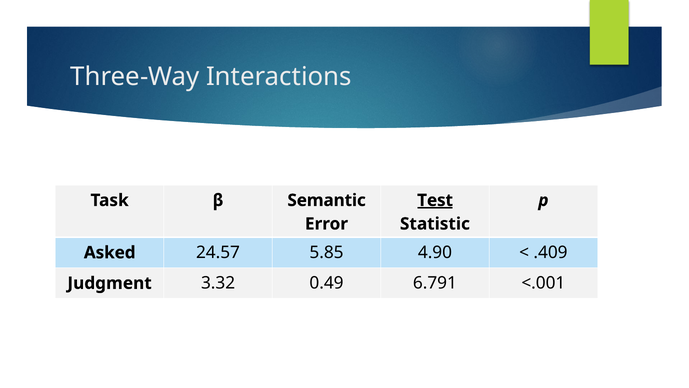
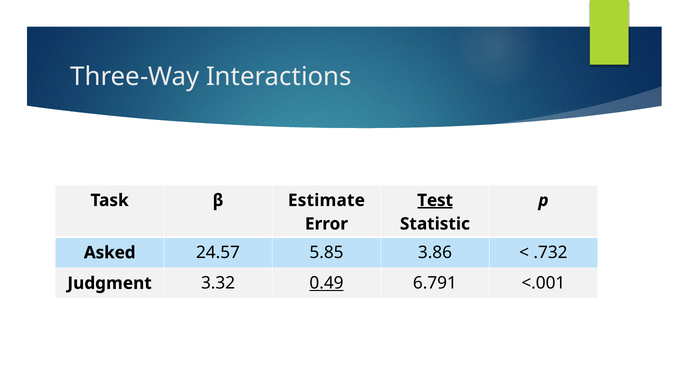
Semantic: Semantic -> Estimate
4.90: 4.90 -> 3.86
.409: .409 -> .732
0.49 underline: none -> present
